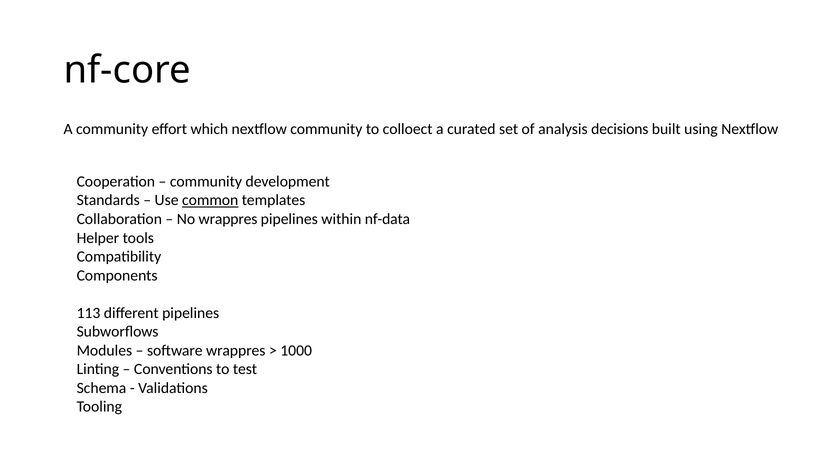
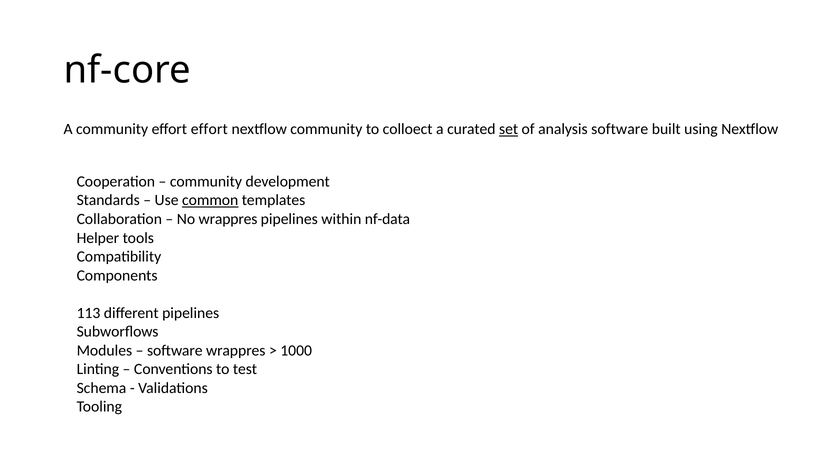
effort which: which -> effort
set underline: none -> present
analysis decisions: decisions -> software
